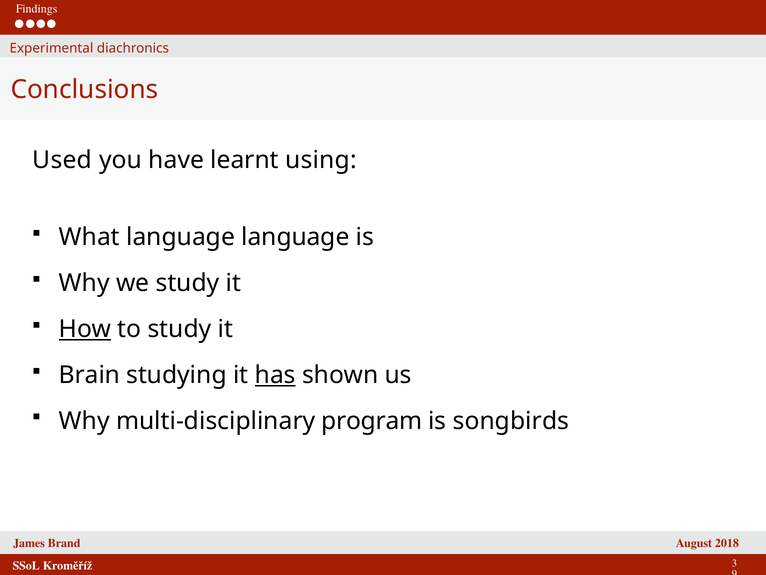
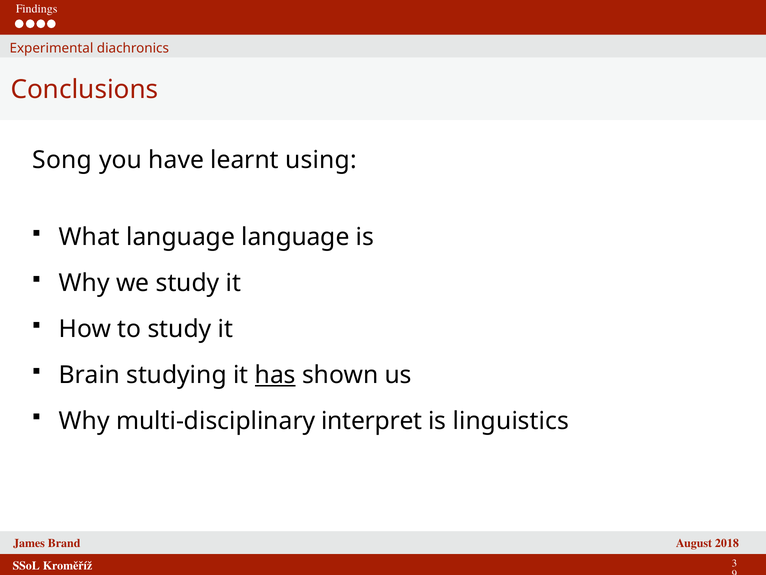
Used: Used -> Song
How underline: present -> none
program: program -> interpret
songbirds: songbirds -> linguistics
